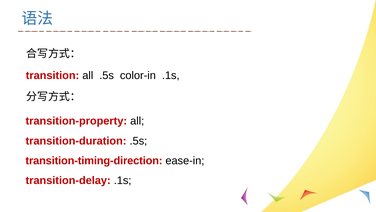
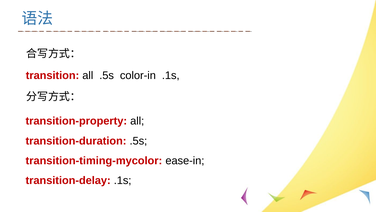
transition-timing-direction: transition-timing-direction -> transition-timing-mycolor
